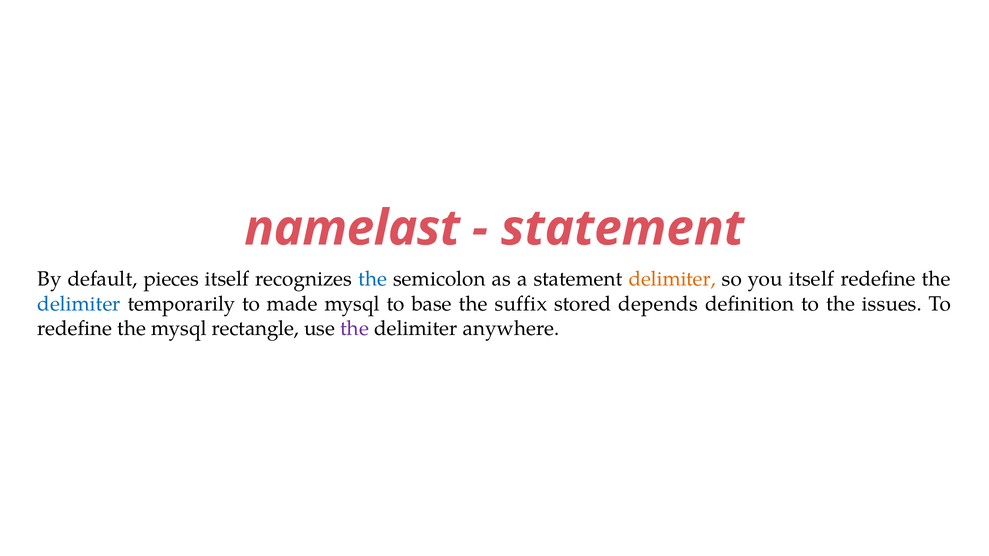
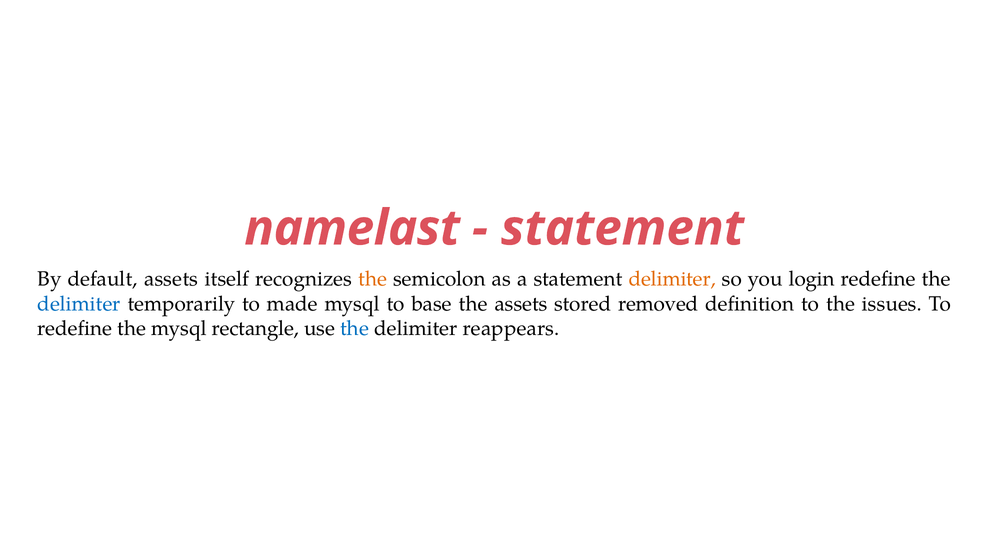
default pieces: pieces -> assets
the at (373, 279) colour: blue -> orange
you itself: itself -> login
the suffix: suffix -> assets
depends: depends -> removed
the at (355, 329) colour: purple -> blue
anywhere: anywhere -> reappears
